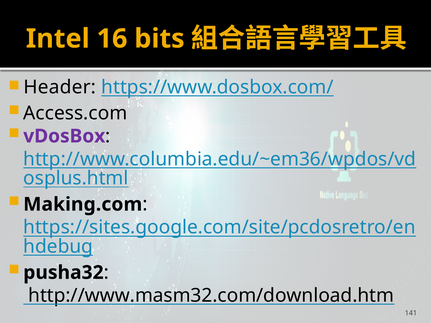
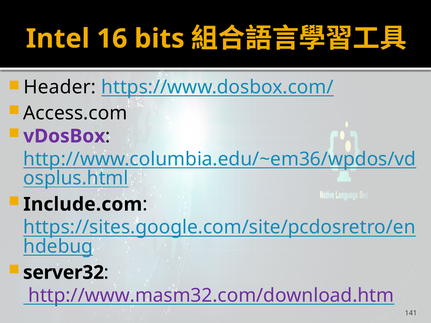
Making.com: Making.com -> Include.com
pusha32: pusha32 -> server32
http://www.masm32.com/download.htm colour: black -> purple
